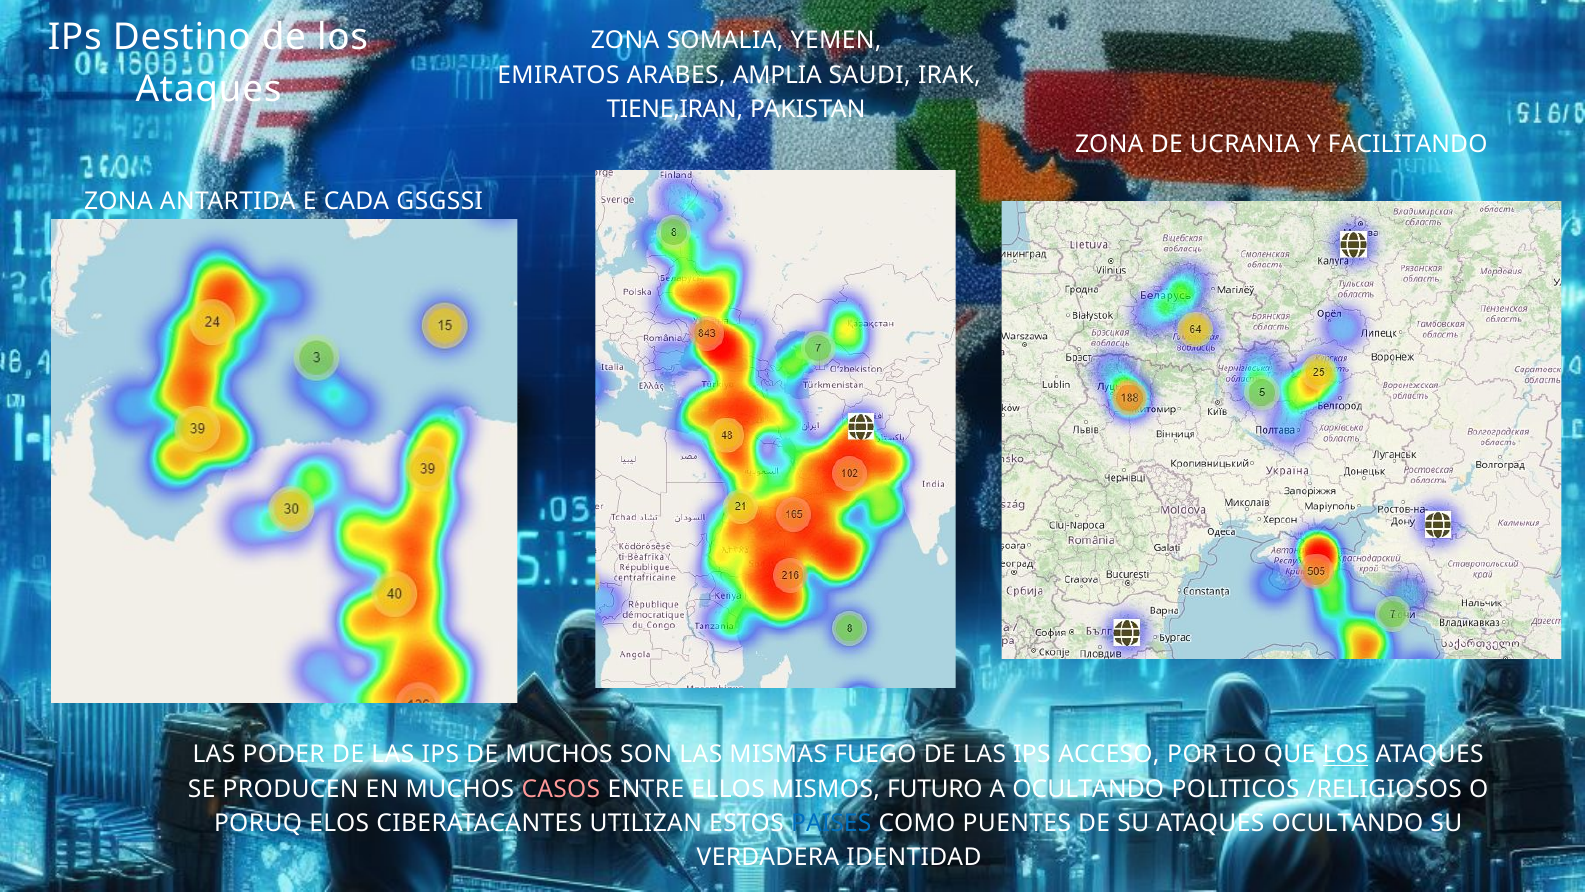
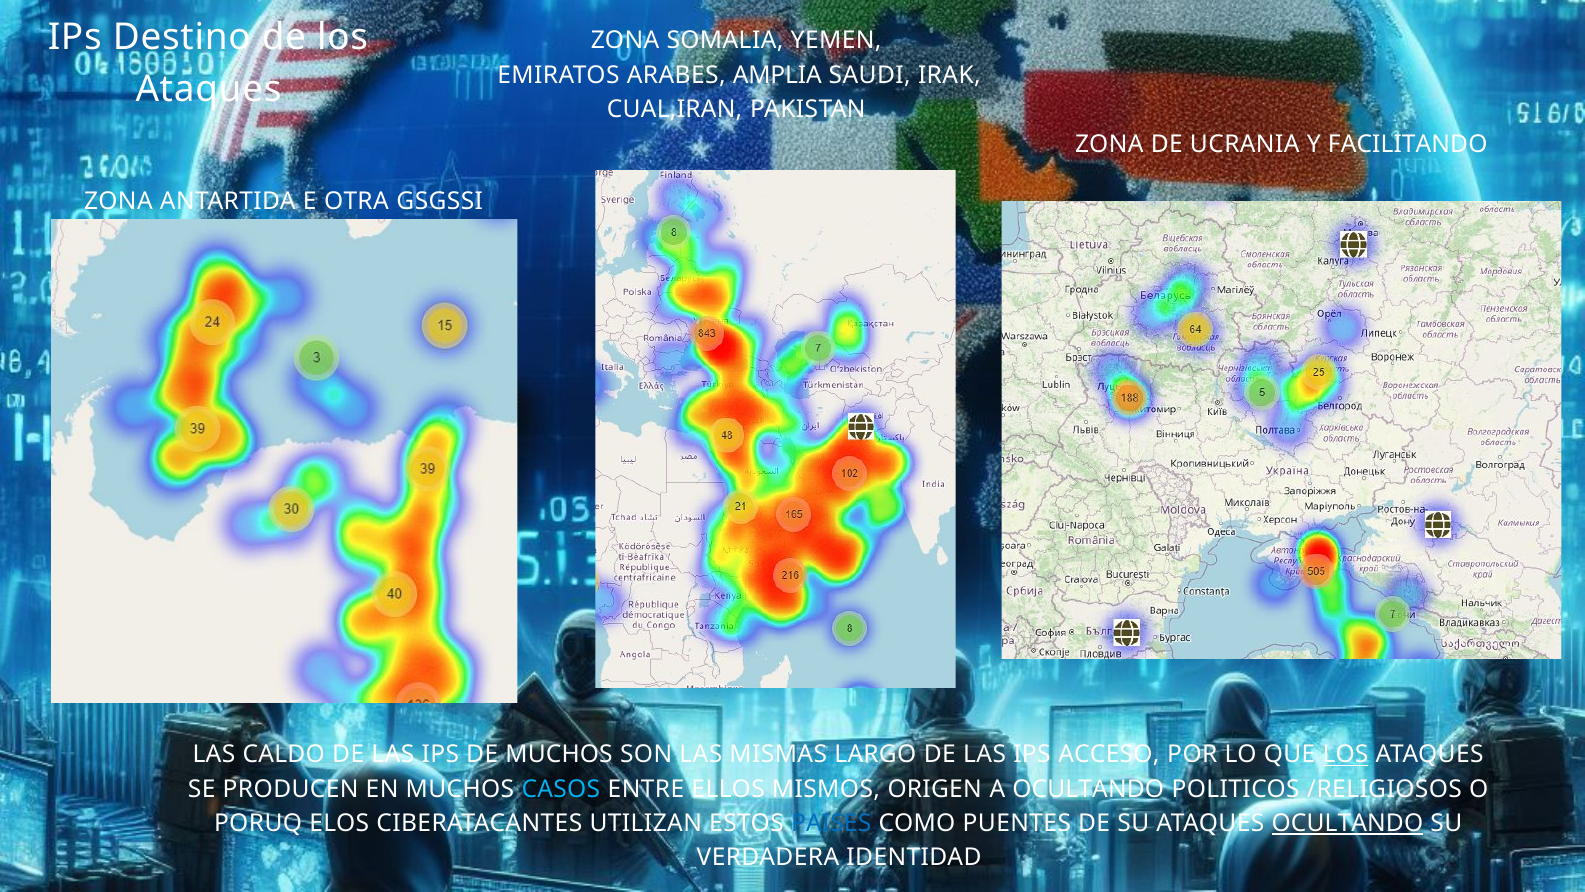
TIENE,IRAN: TIENE,IRAN -> CUAL,IRAN
CADA: CADA -> OTRA
PODER: PODER -> CALDO
FUEGO: FUEGO -> LARGO
CASOS colour: pink -> light blue
FUTURO: FUTURO -> ORIGEN
OCULTANDO at (1347, 823) underline: none -> present
